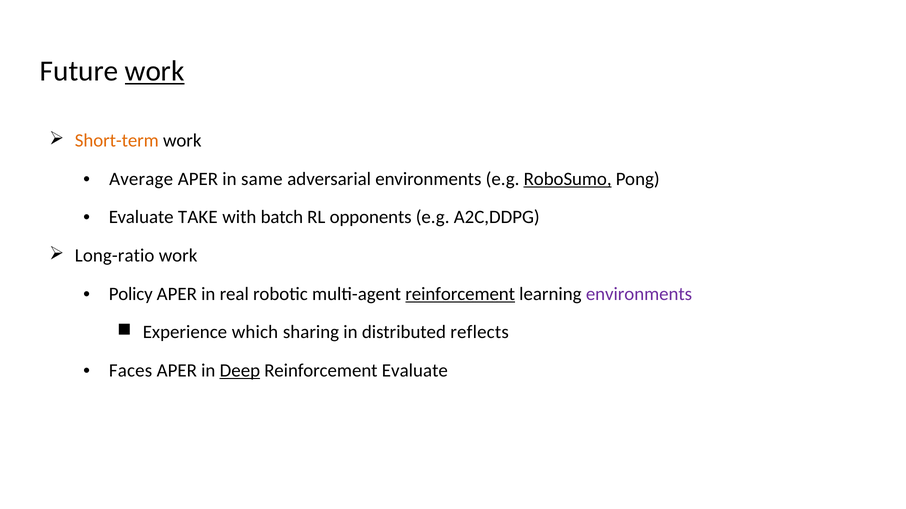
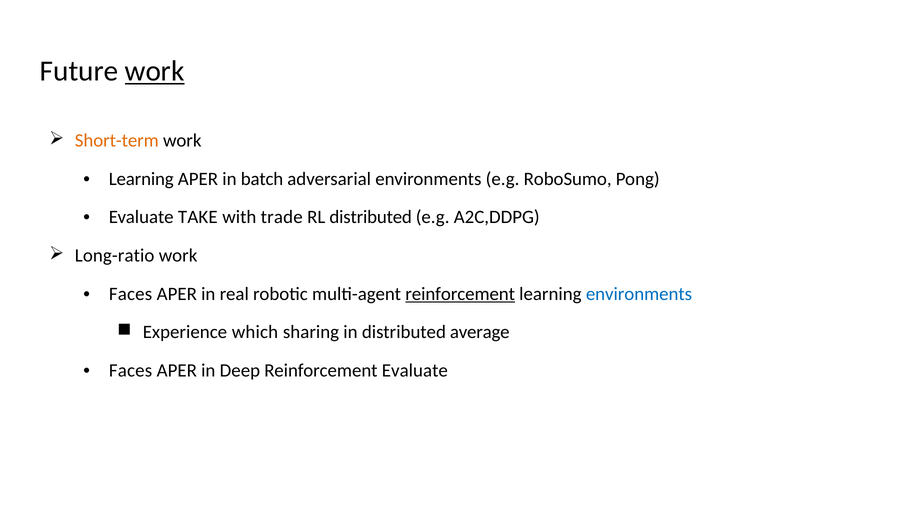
Average at (141, 179): Average -> Learning
same: same -> batch
RoboSumo underline: present -> none
batch: batch -> trade
RL opponents: opponents -> distributed
Policy at (131, 294): Policy -> Faces
environments at (639, 294) colour: purple -> blue
reflects: reflects -> average
Deep underline: present -> none
